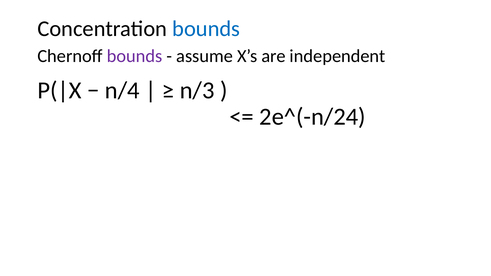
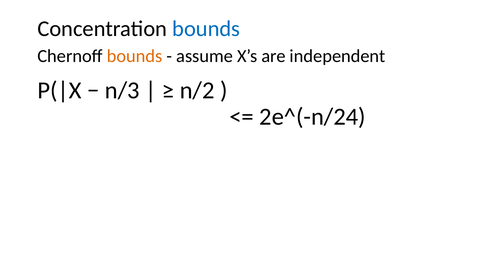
bounds at (135, 56) colour: purple -> orange
n/4: n/4 -> n/3
n/3: n/3 -> n/2
